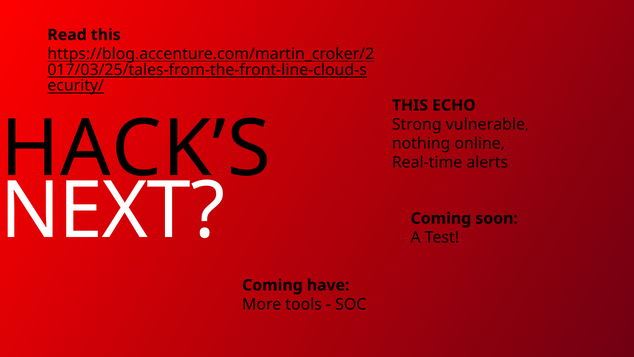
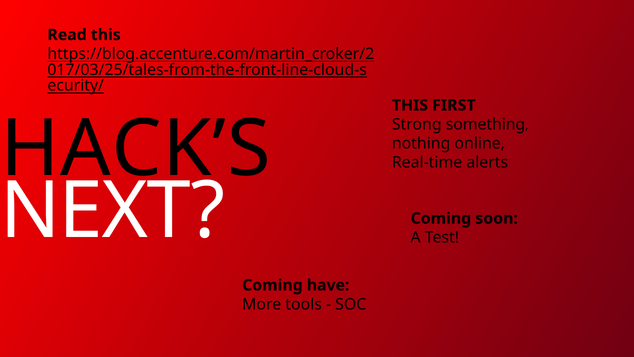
ECHO: ECHO -> FIRST
vulnerable: vulnerable -> something
